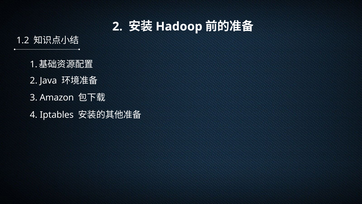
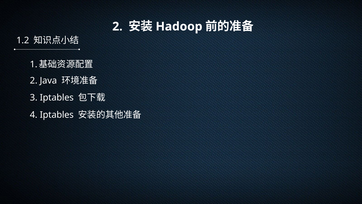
3 Amazon: Amazon -> Iptables
